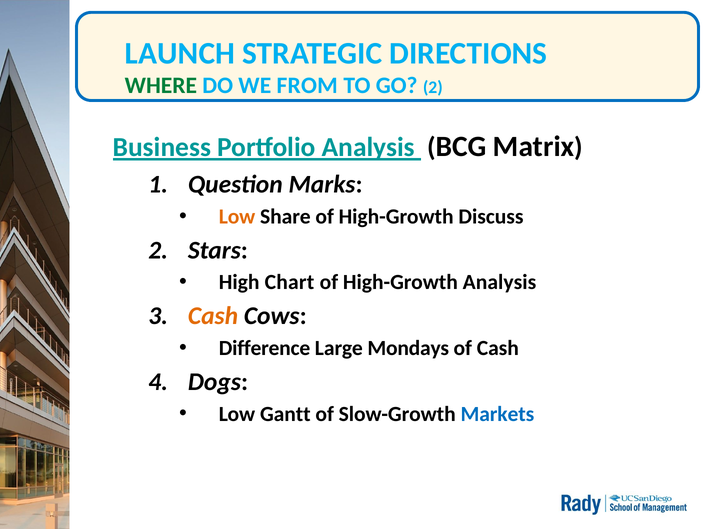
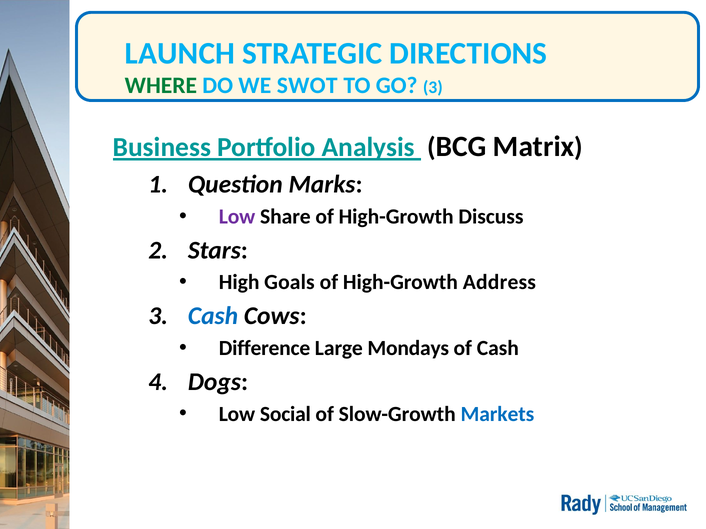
FROM: FROM -> SWOT
GO 2: 2 -> 3
Low at (237, 217) colour: orange -> purple
Chart: Chart -> Goals
High-Growth Analysis: Analysis -> Address
Cash at (213, 316) colour: orange -> blue
Gantt: Gantt -> Social
